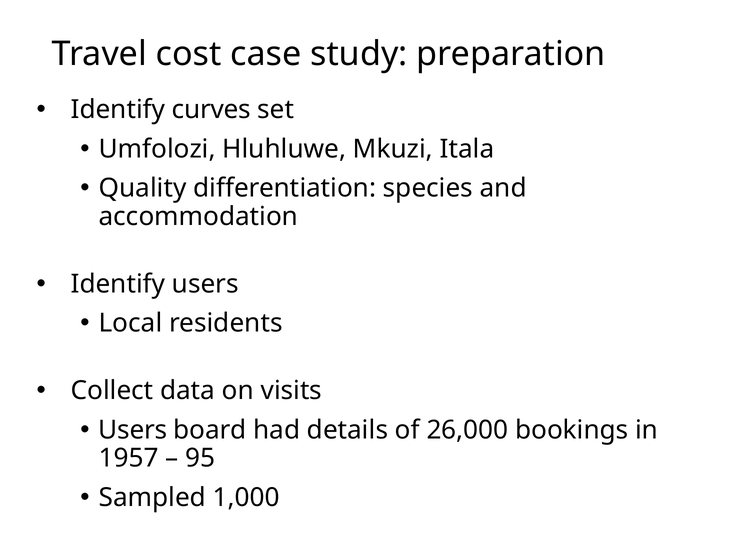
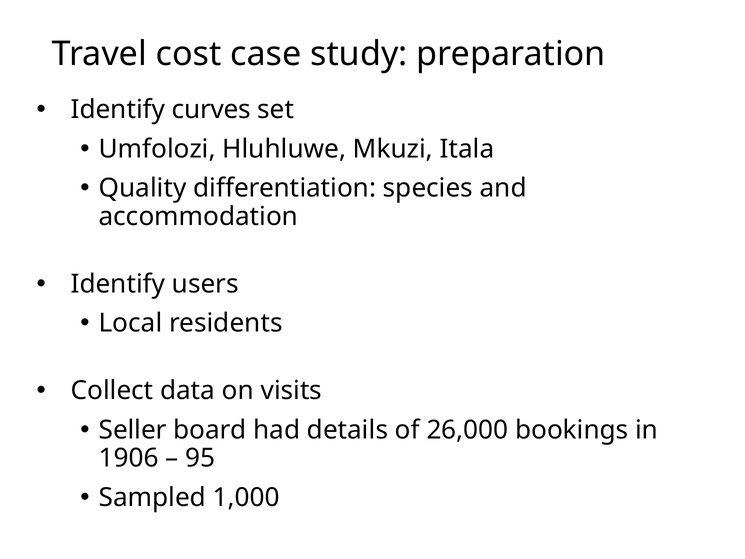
Users at (133, 430): Users -> Seller
1957: 1957 -> 1906
